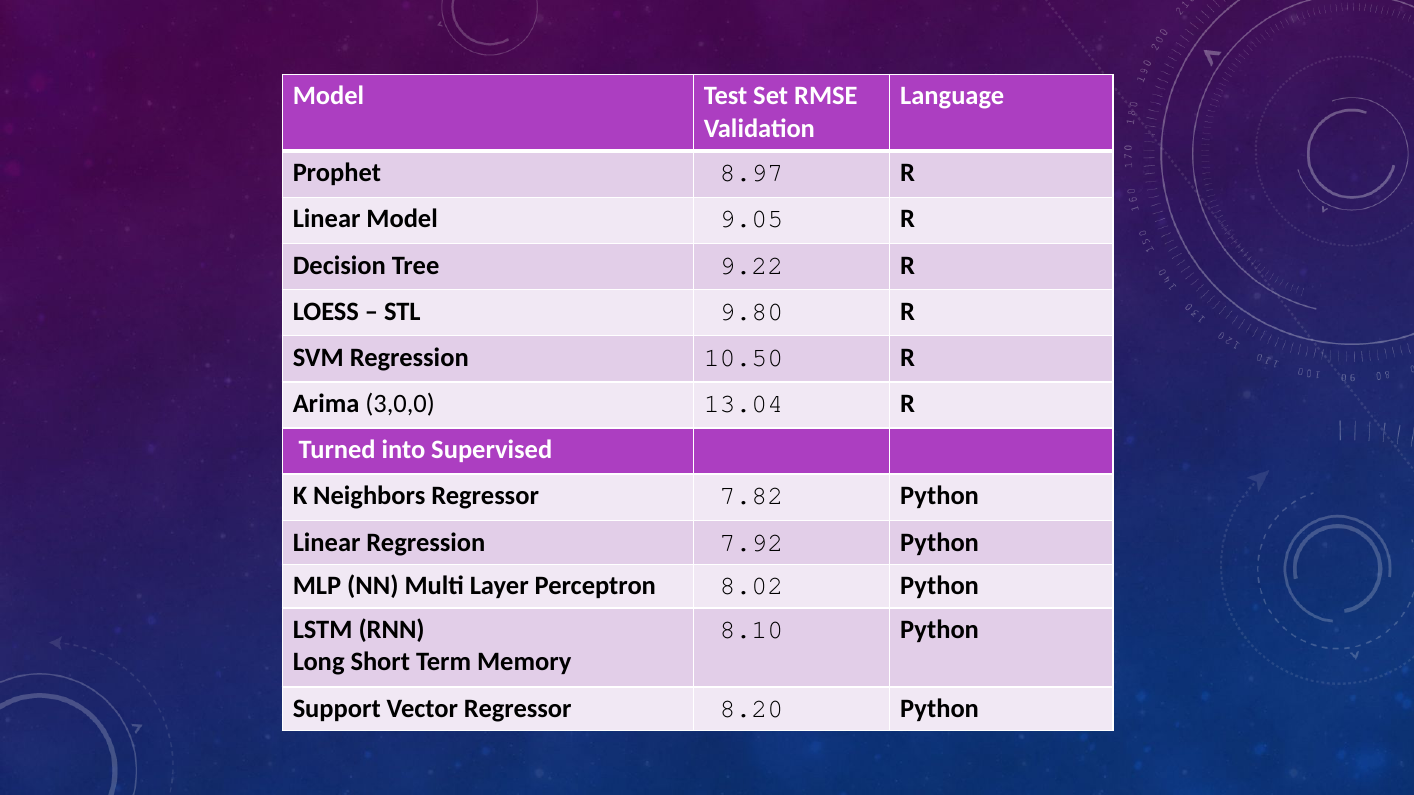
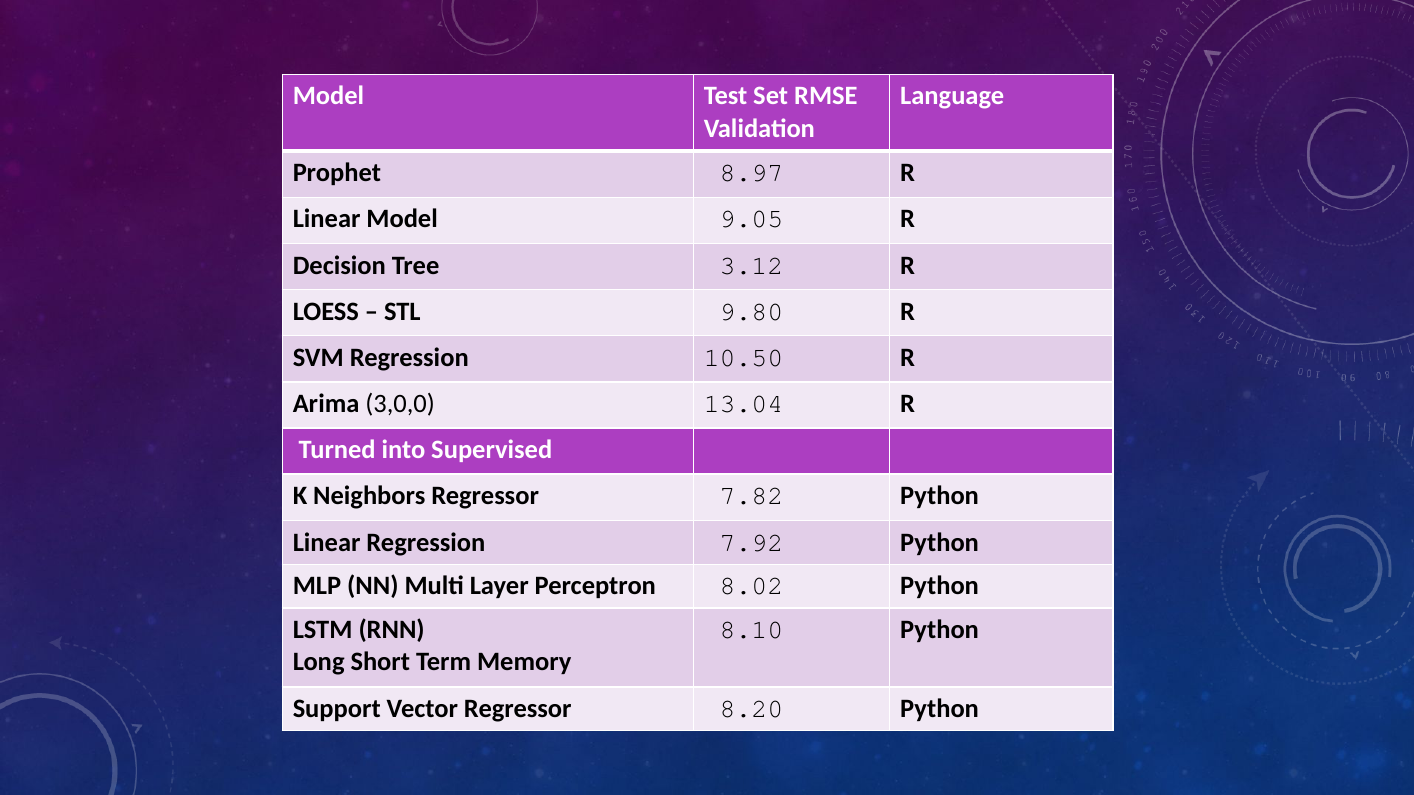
9.22: 9.22 -> 3.12
